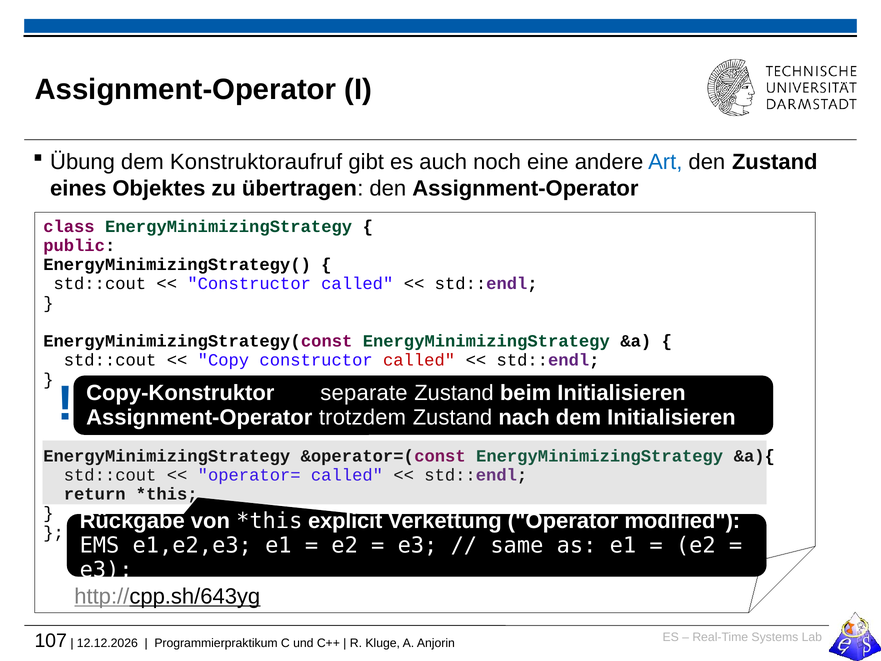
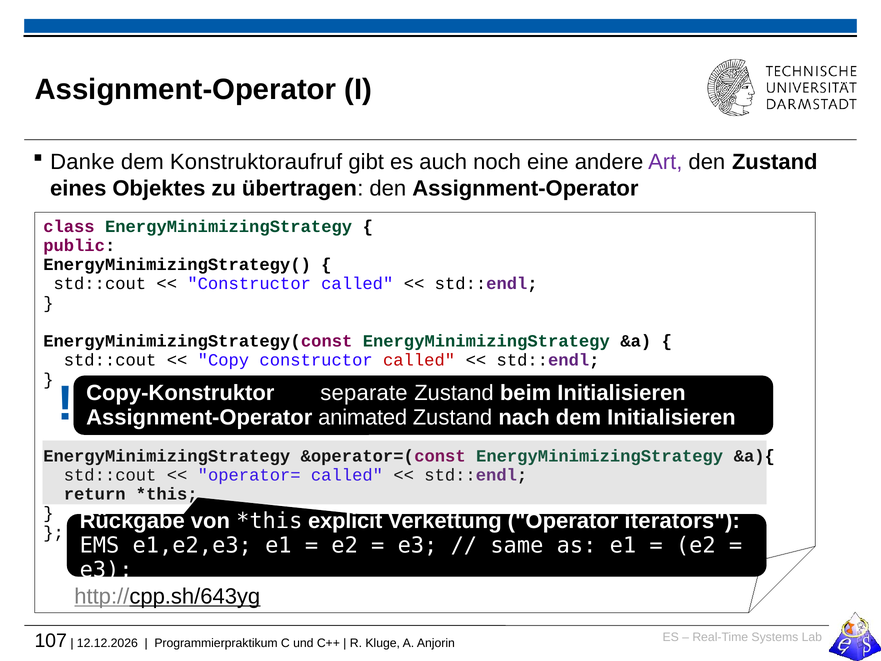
Übung: Übung -> Danke
Art colour: blue -> purple
trotzdem: trotzdem -> animated
modified: modified -> iterators
